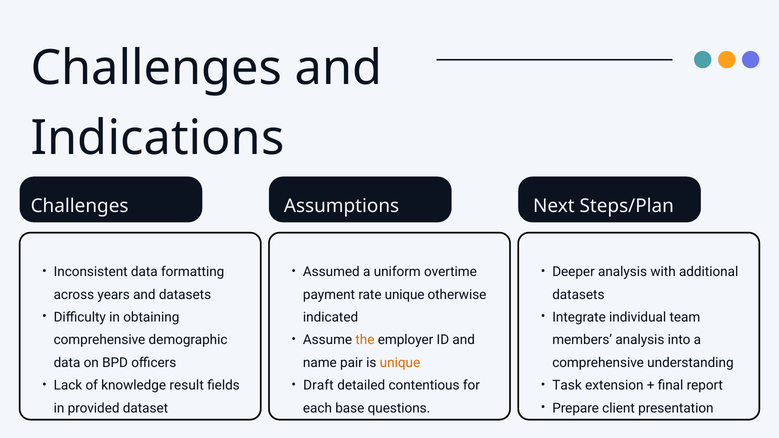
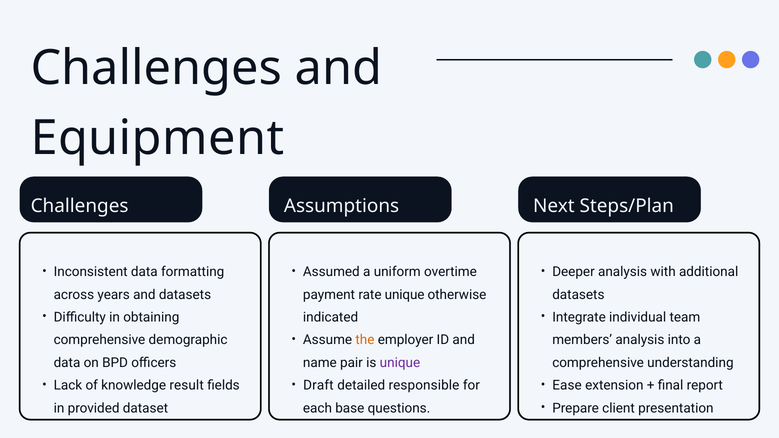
Indications: Indications -> Equipment
unique at (400, 363) colour: orange -> purple
contentious: contentious -> responsible
Task: Task -> Ease
